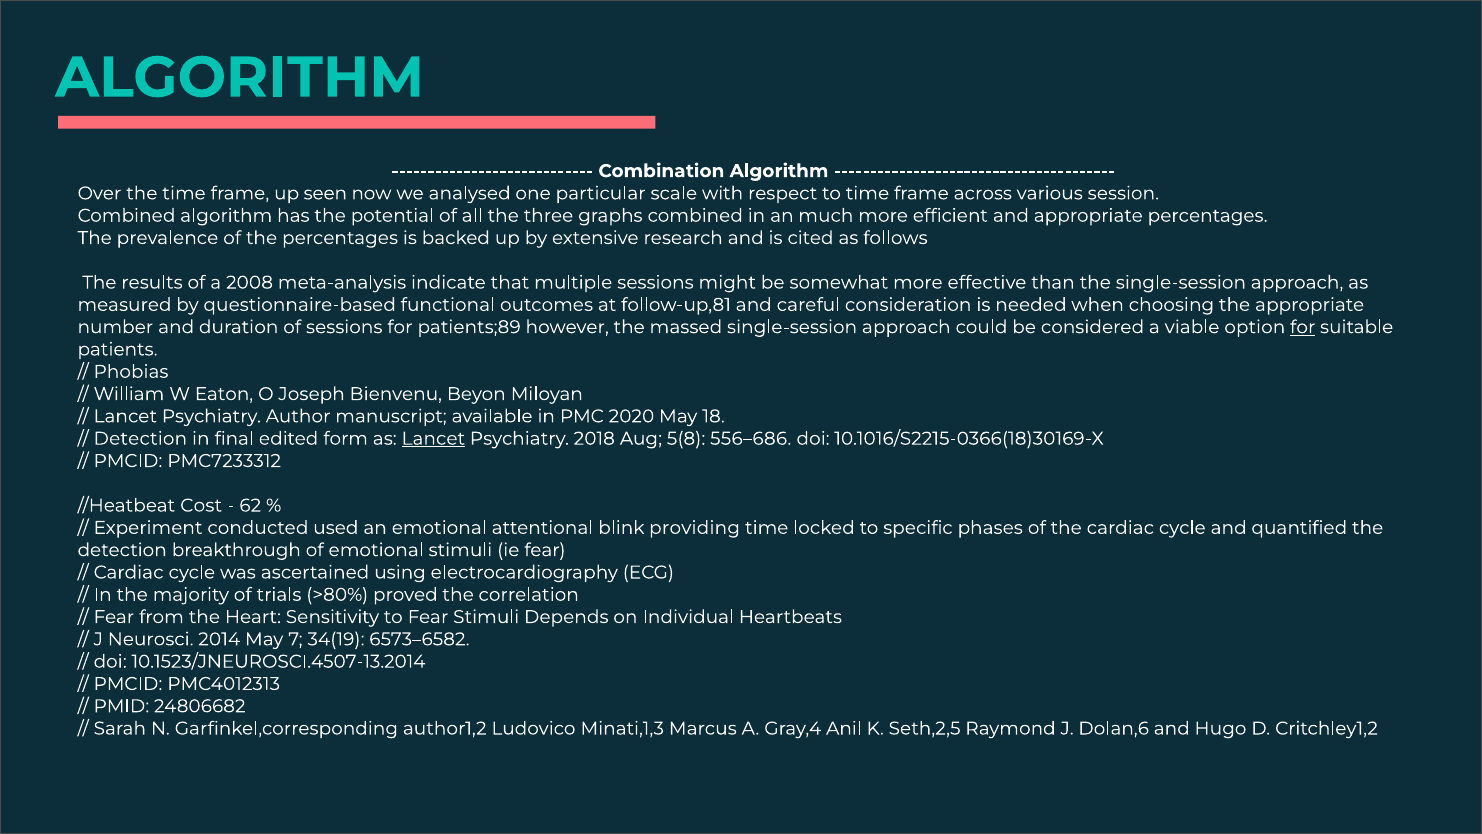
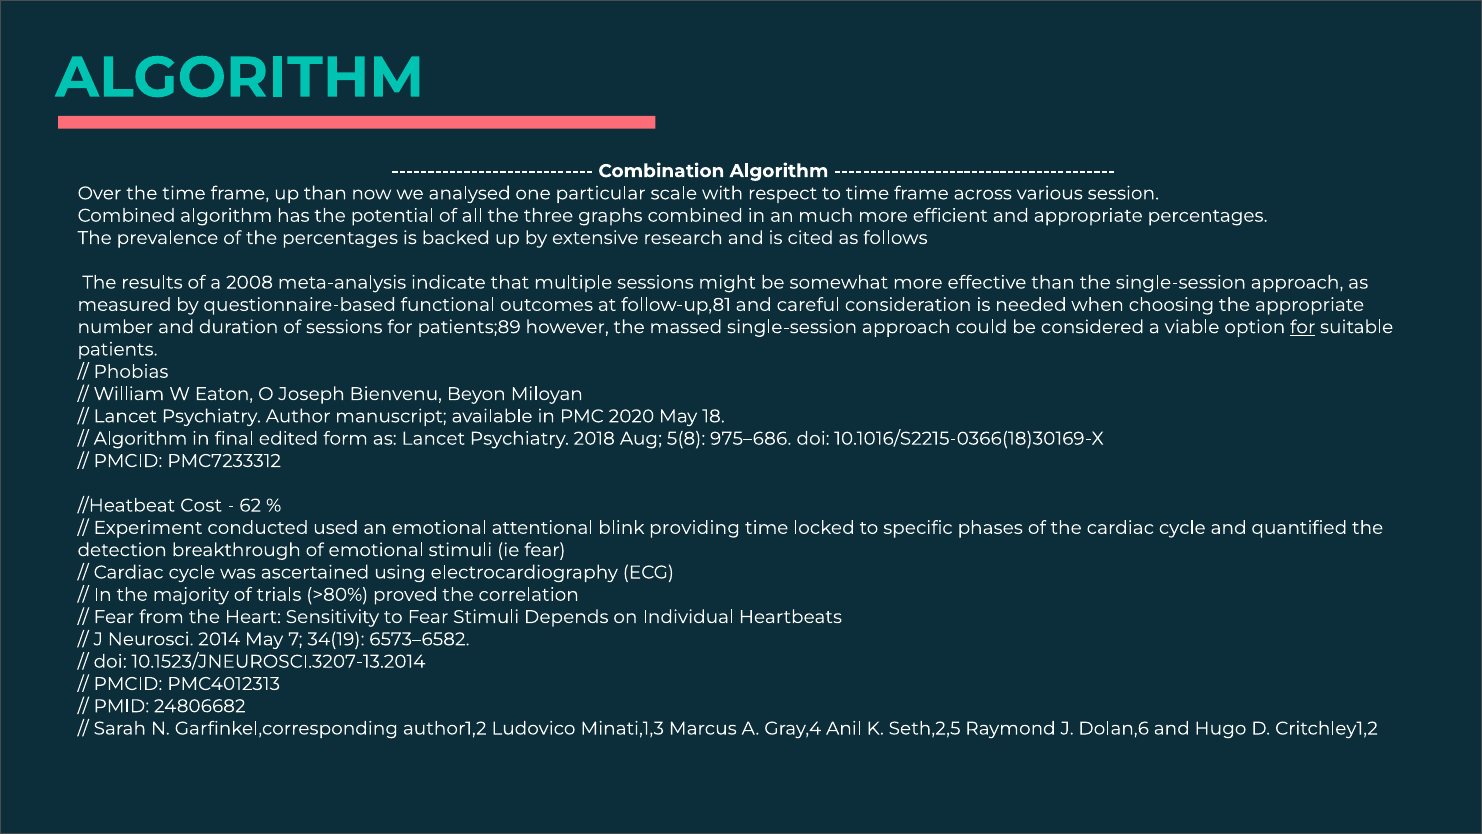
up seen: seen -> than
Detection at (140, 438): Detection -> Algorithm
Lancet at (433, 438) underline: present -> none
556–686: 556–686 -> 975–686
10.1523/JNEUROSCI.4507-13.2014: 10.1523/JNEUROSCI.4507-13.2014 -> 10.1523/JNEUROSCI.3207-13.2014
